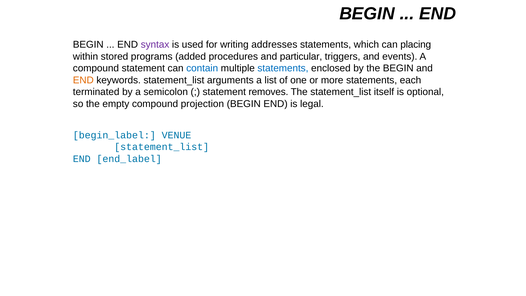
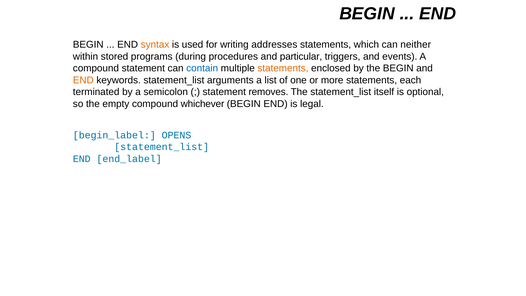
syntax colour: purple -> orange
placing: placing -> neither
added: added -> during
statements at (283, 68) colour: blue -> orange
projection: projection -> whichever
VENUE: VENUE -> OPENS
